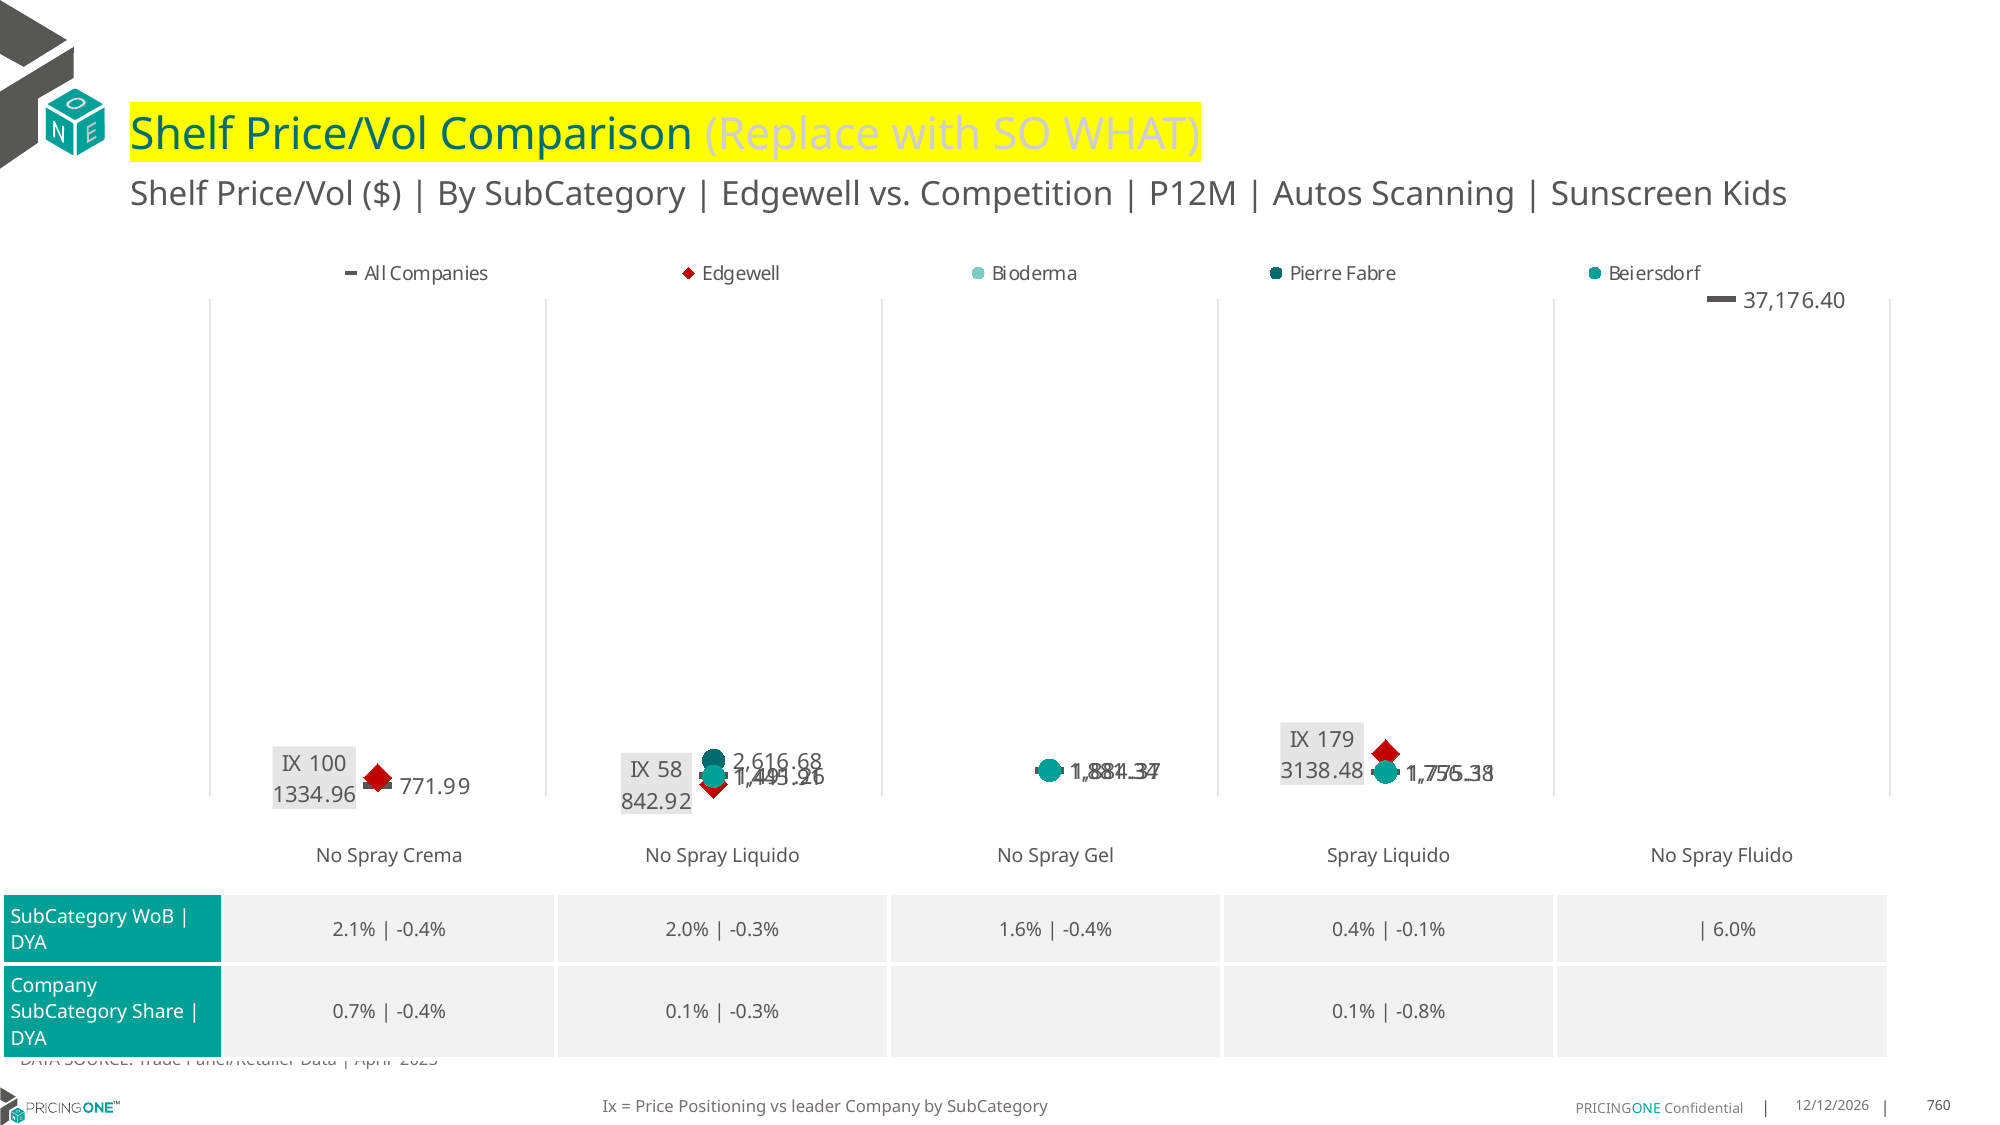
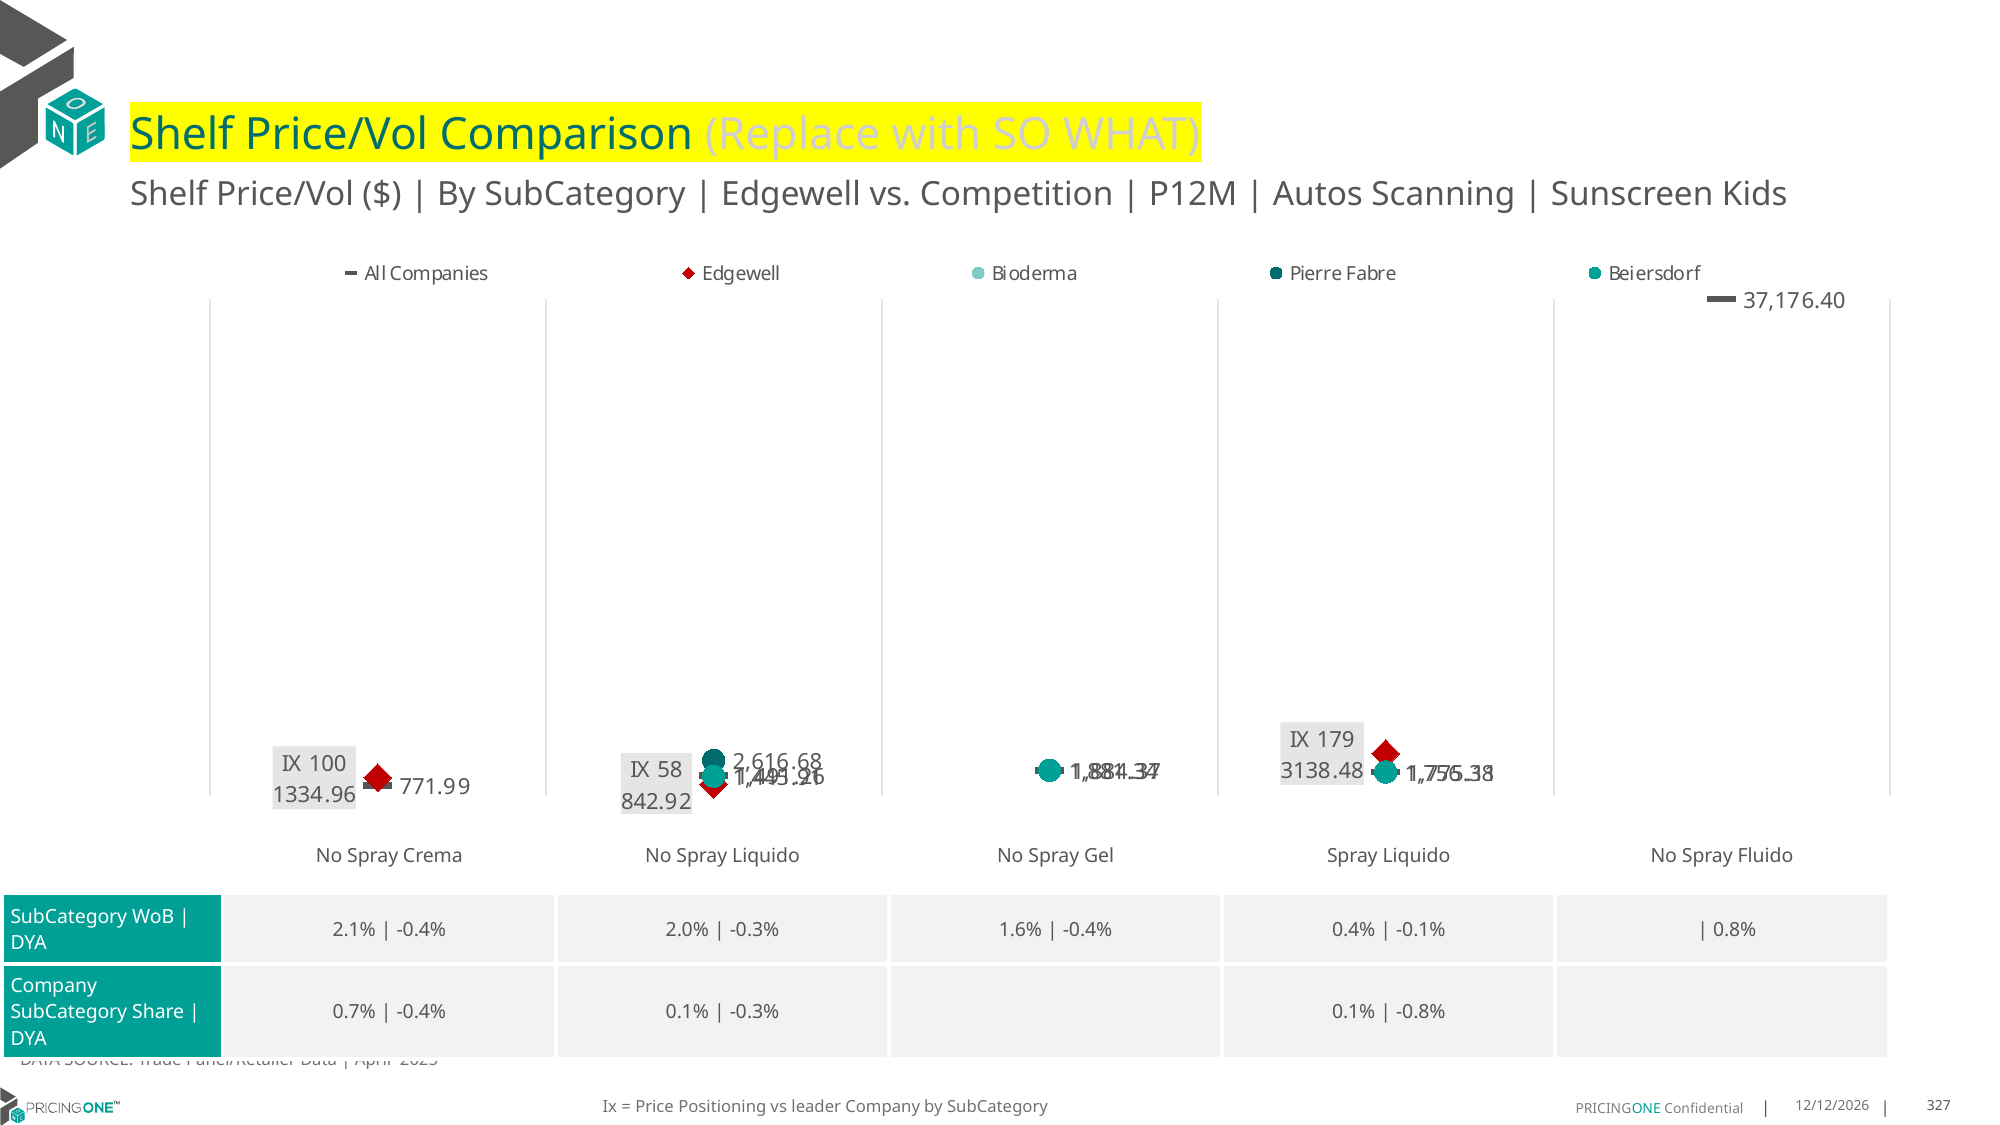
6.0%: 6.0% -> 0.8%
760: 760 -> 327
